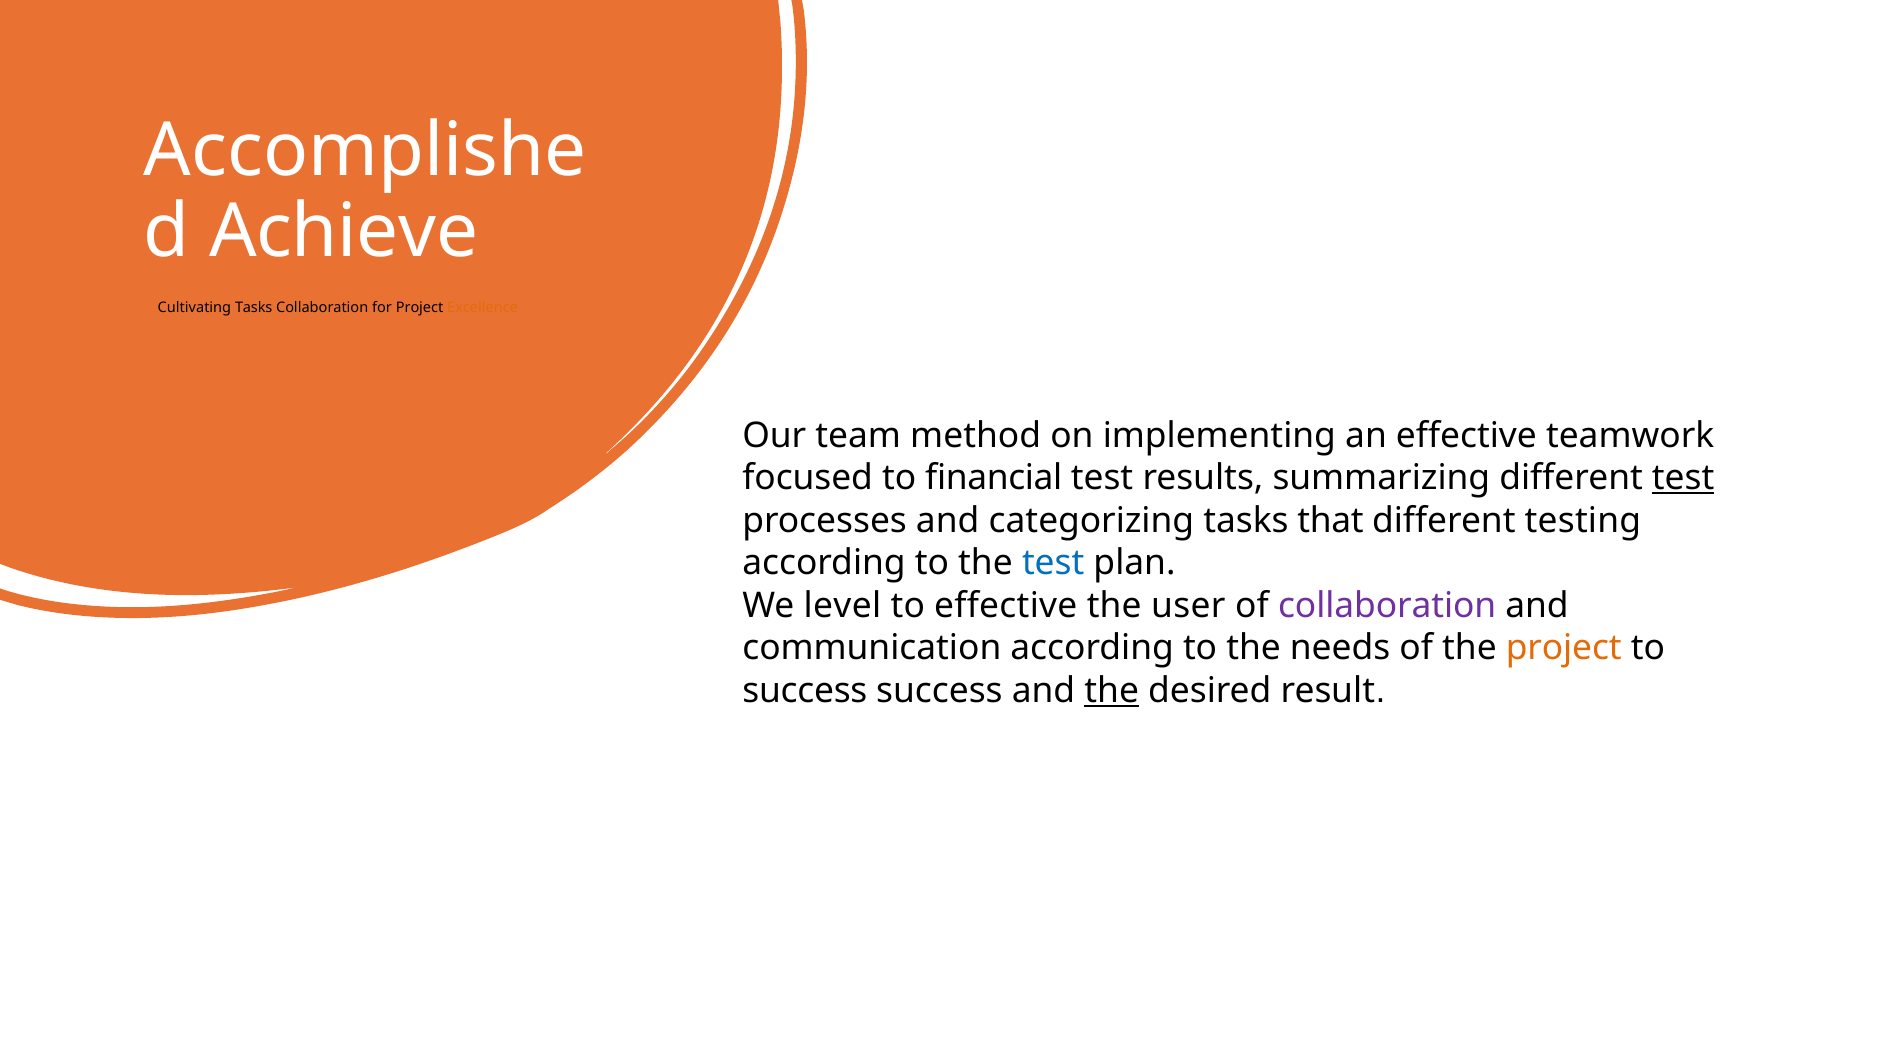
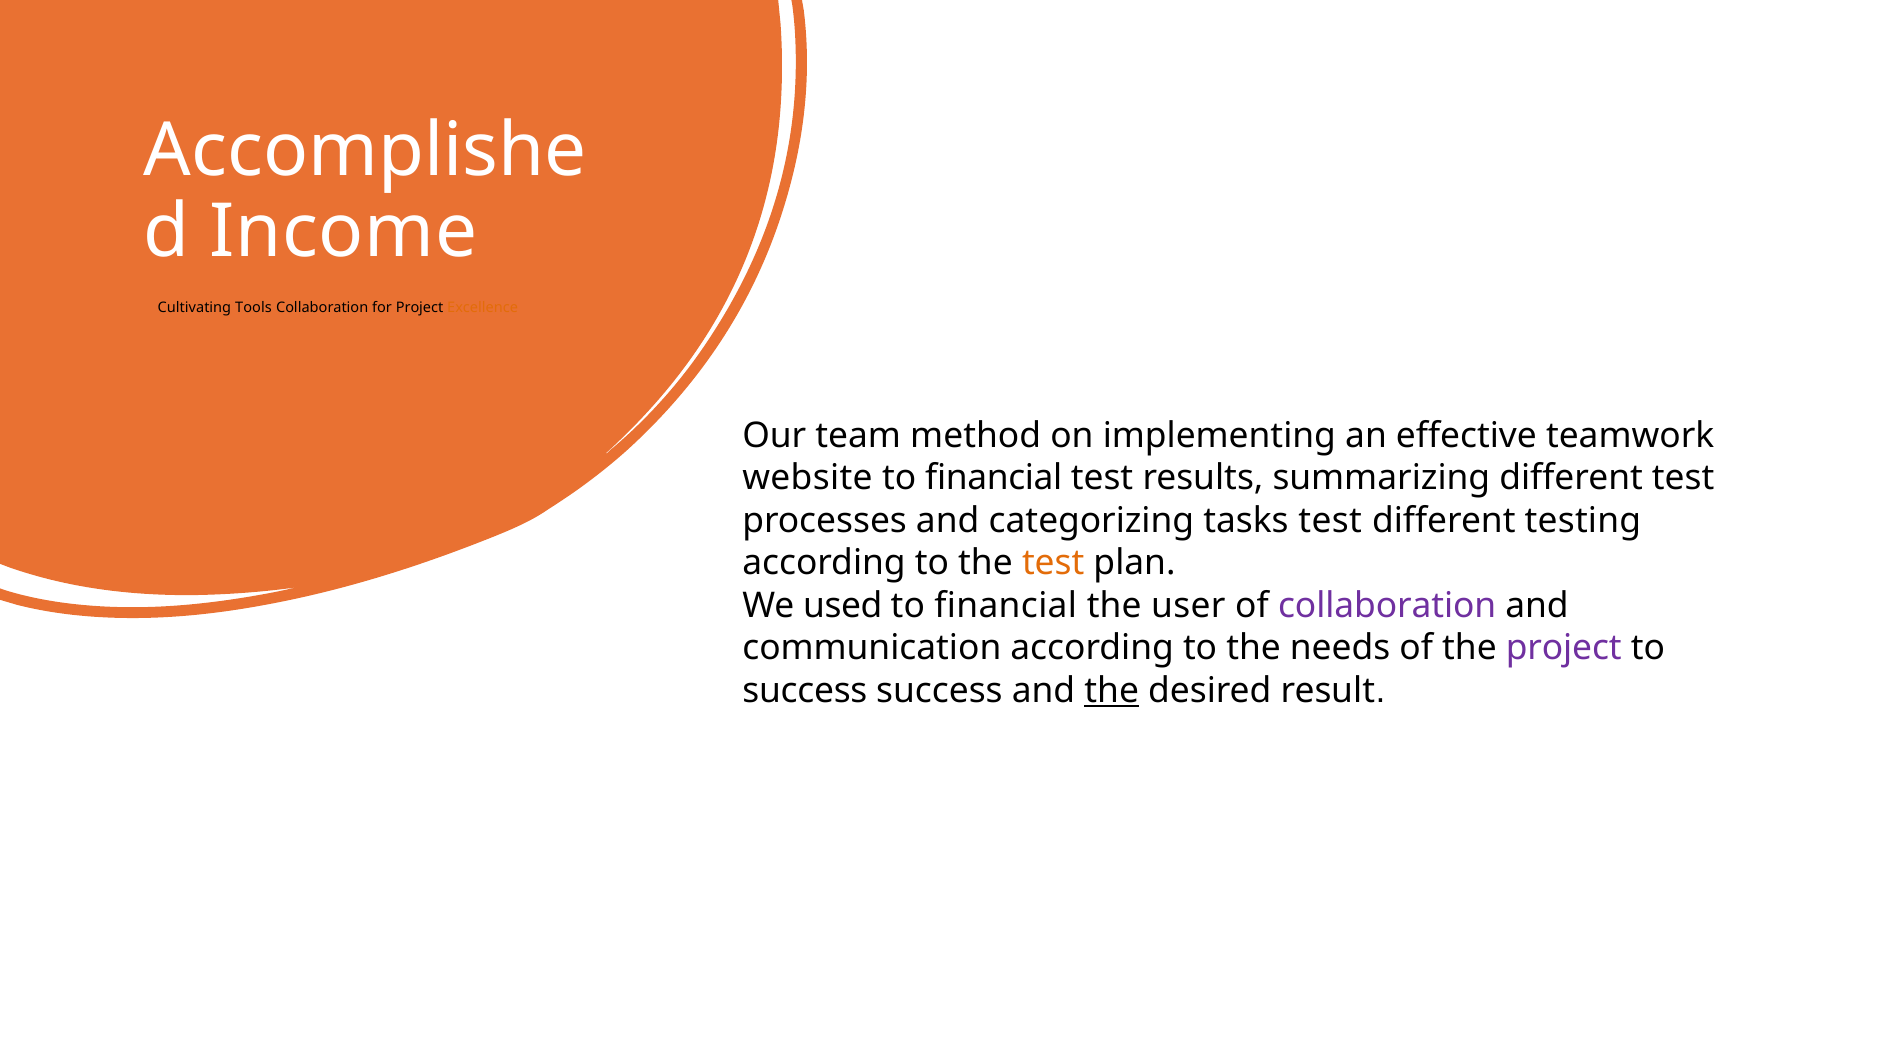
Achieve at (344, 232): Achieve -> Income
Cultivating Tasks: Tasks -> Tools
focused at (808, 478): focused -> website
test at (1683, 478) underline: present -> none
tasks that: that -> test
test at (1053, 563) colour: blue -> orange
We level: level -> used
effective at (1006, 605): effective -> financial
project at (1564, 648) colour: orange -> purple
